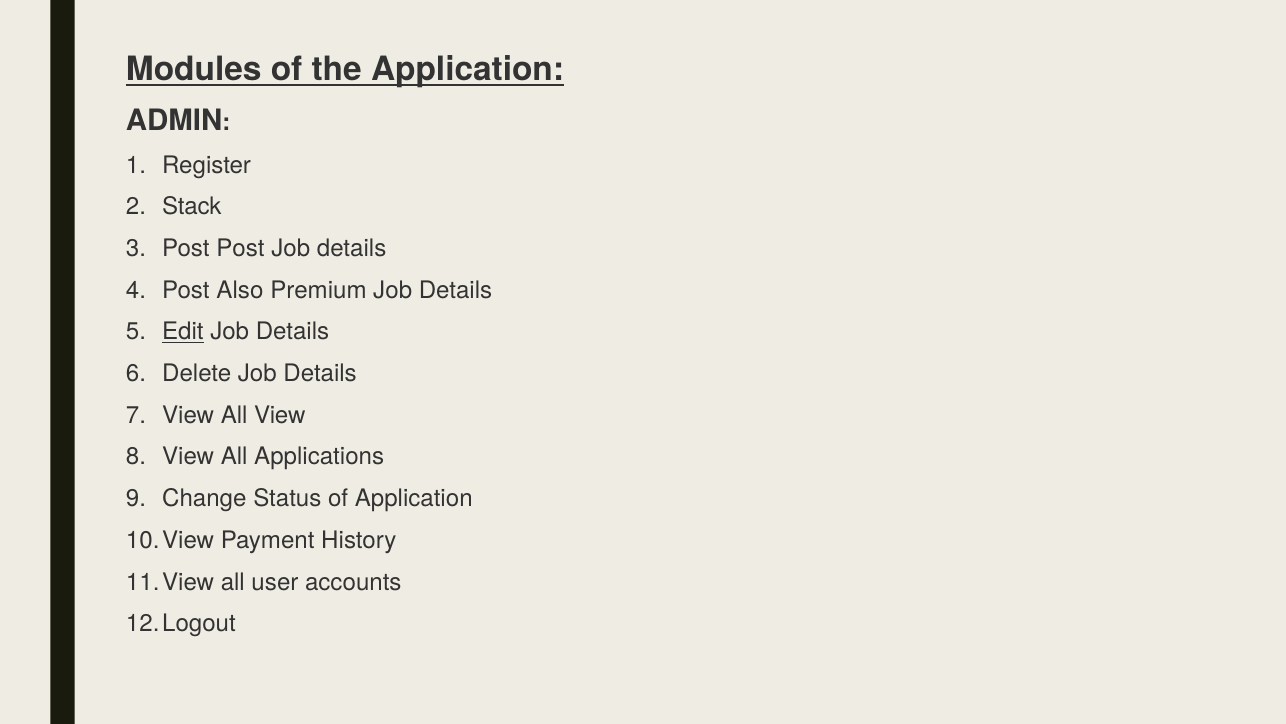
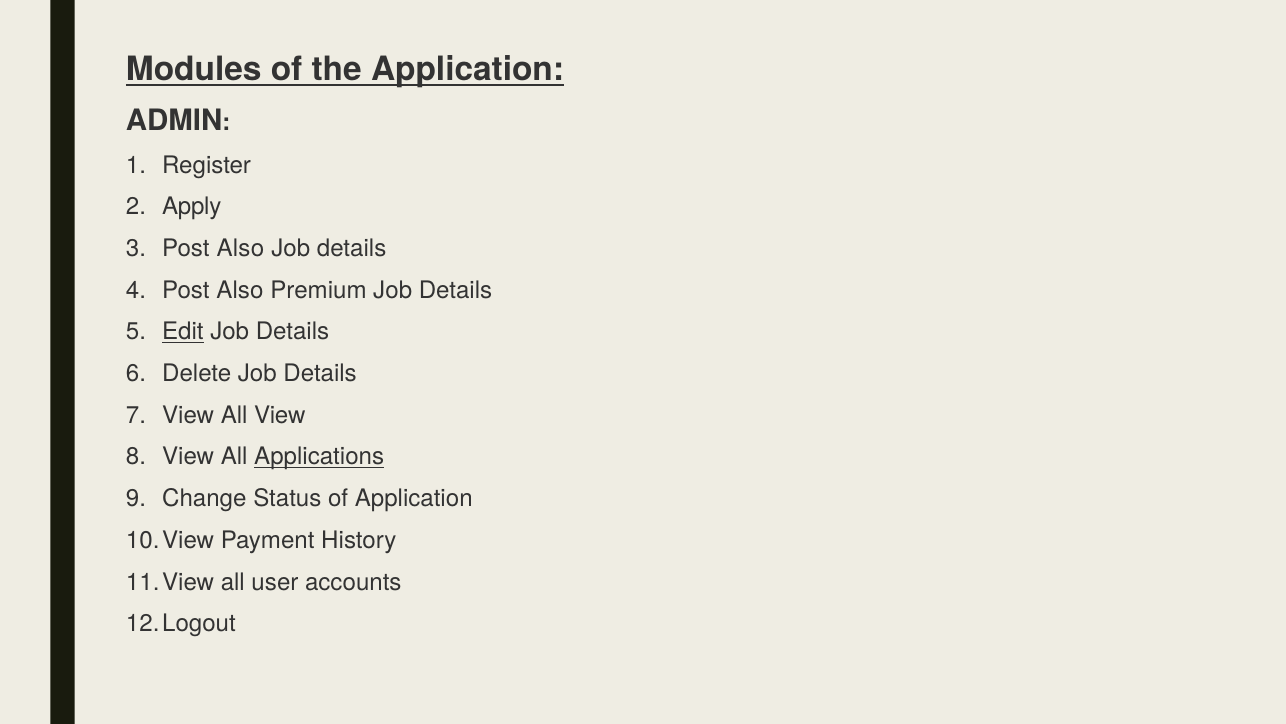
Stack: Stack -> Apply
Post at (240, 248): Post -> Also
Applications underline: none -> present
